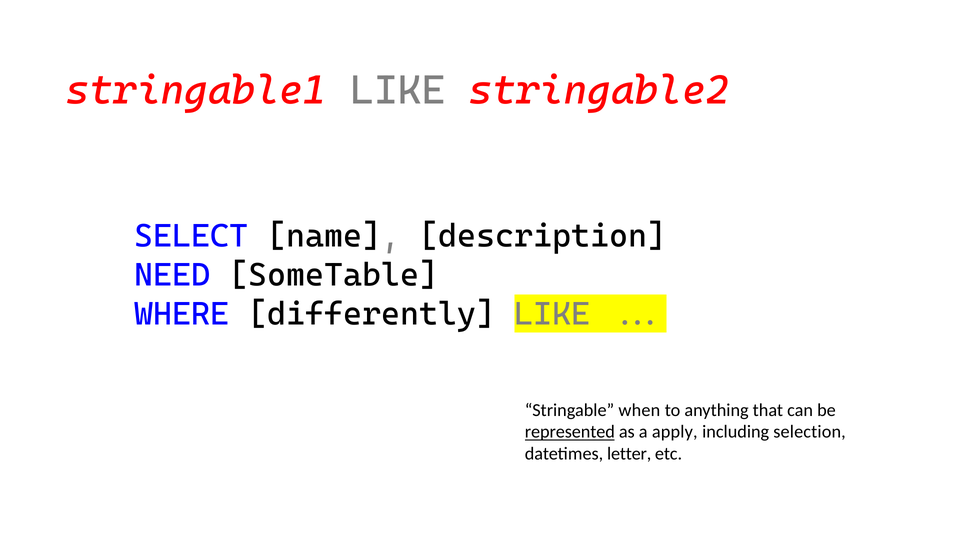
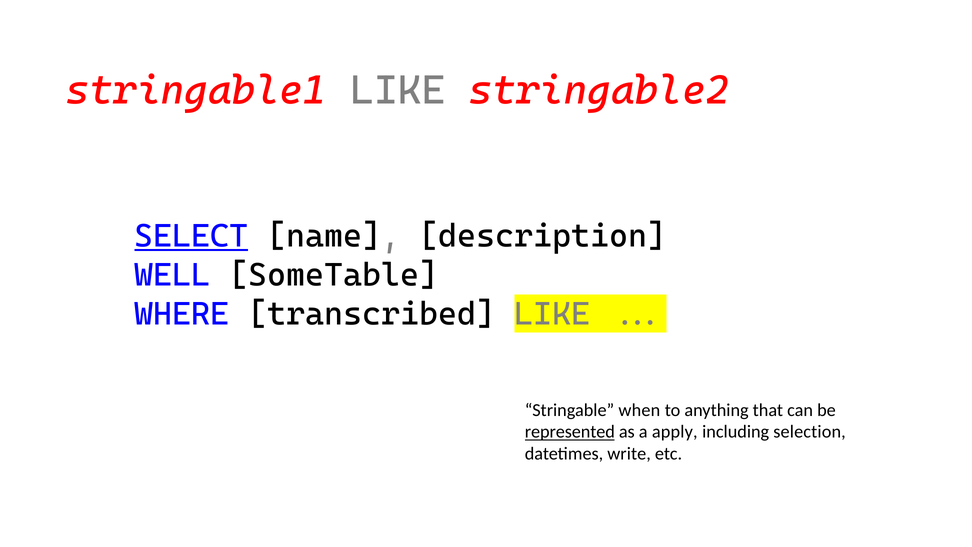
SELECT underline: none -> present
NEED: NEED -> WELL
differently: differently -> transcribed
letter: letter -> write
